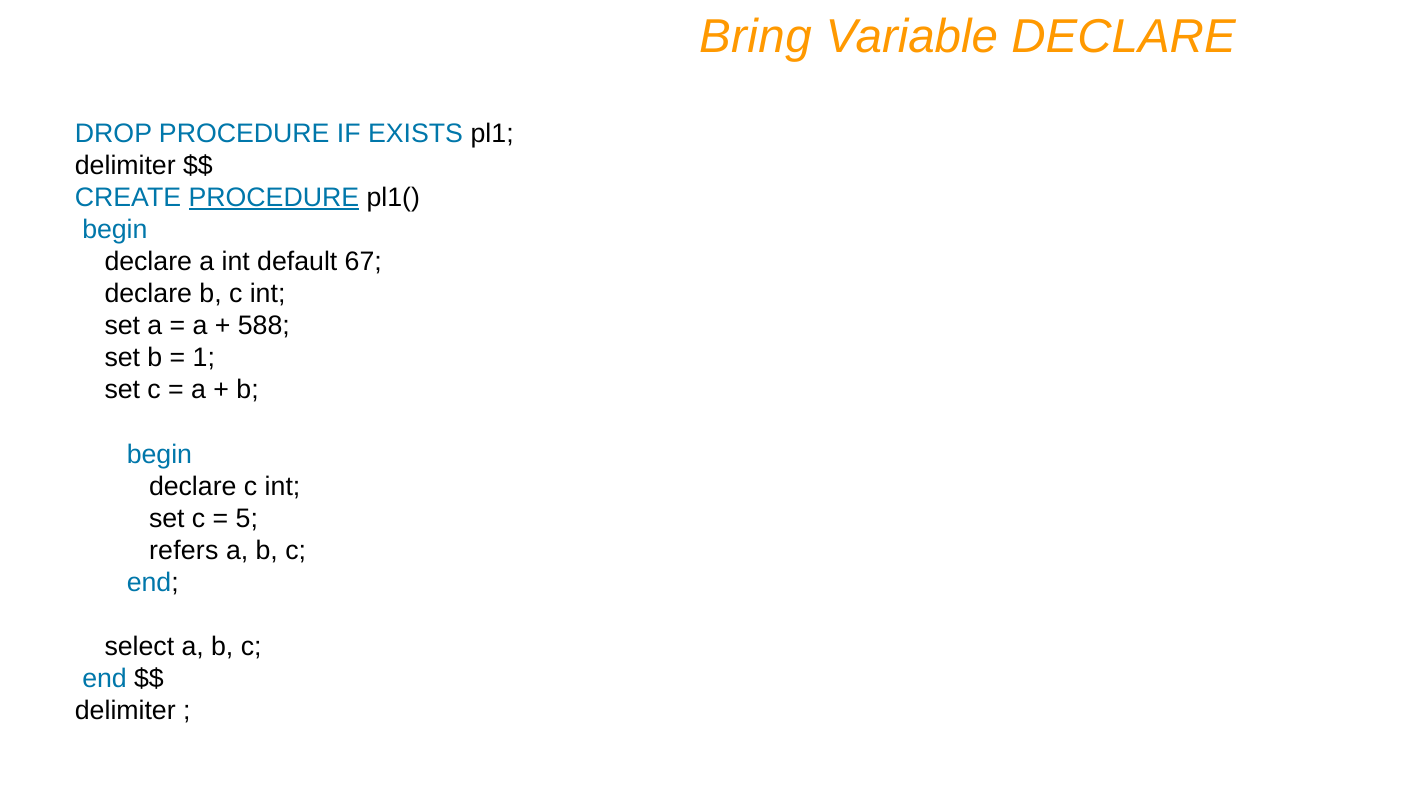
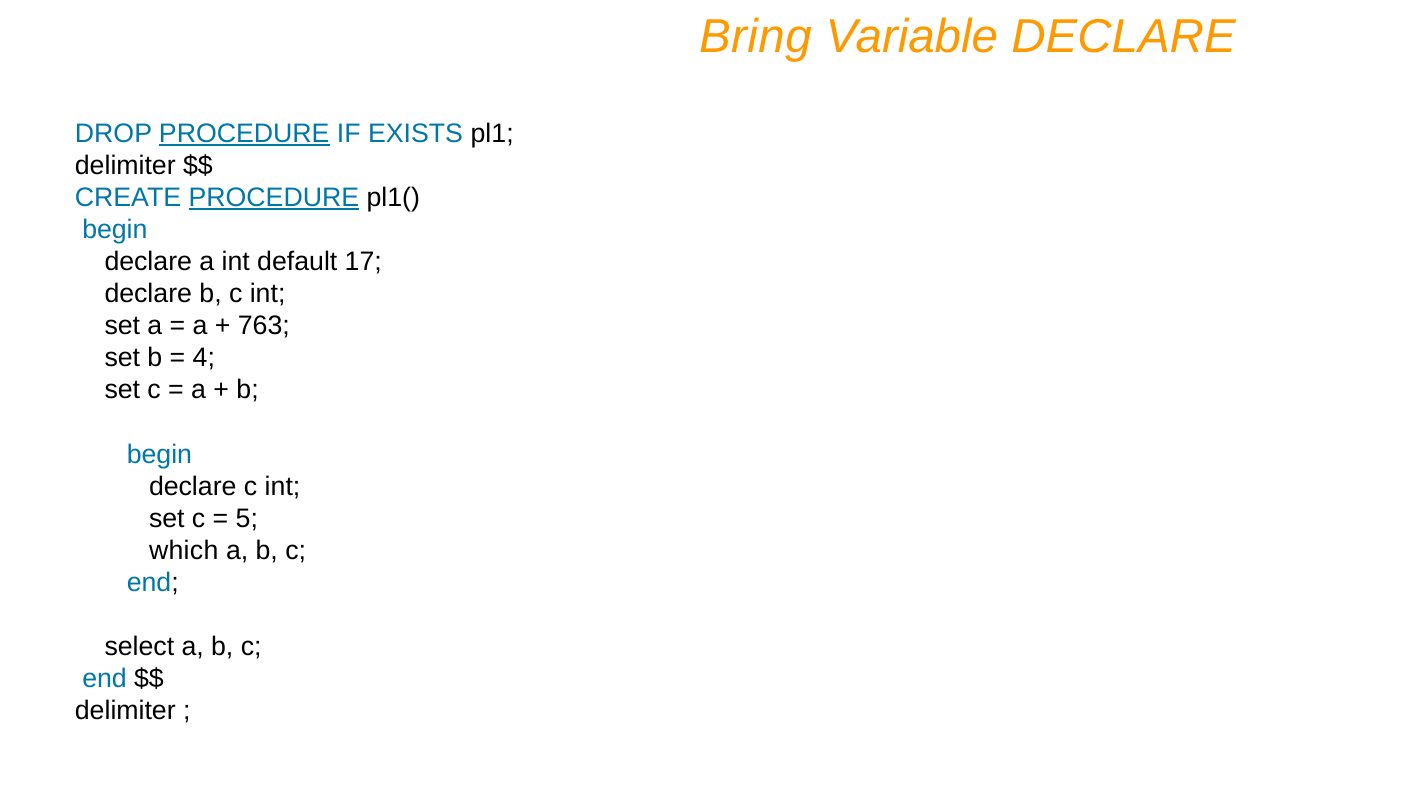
PROCEDURE at (244, 133) underline: none -> present
67: 67 -> 17
588: 588 -> 763
1: 1 -> 4
refers: refers -> which
